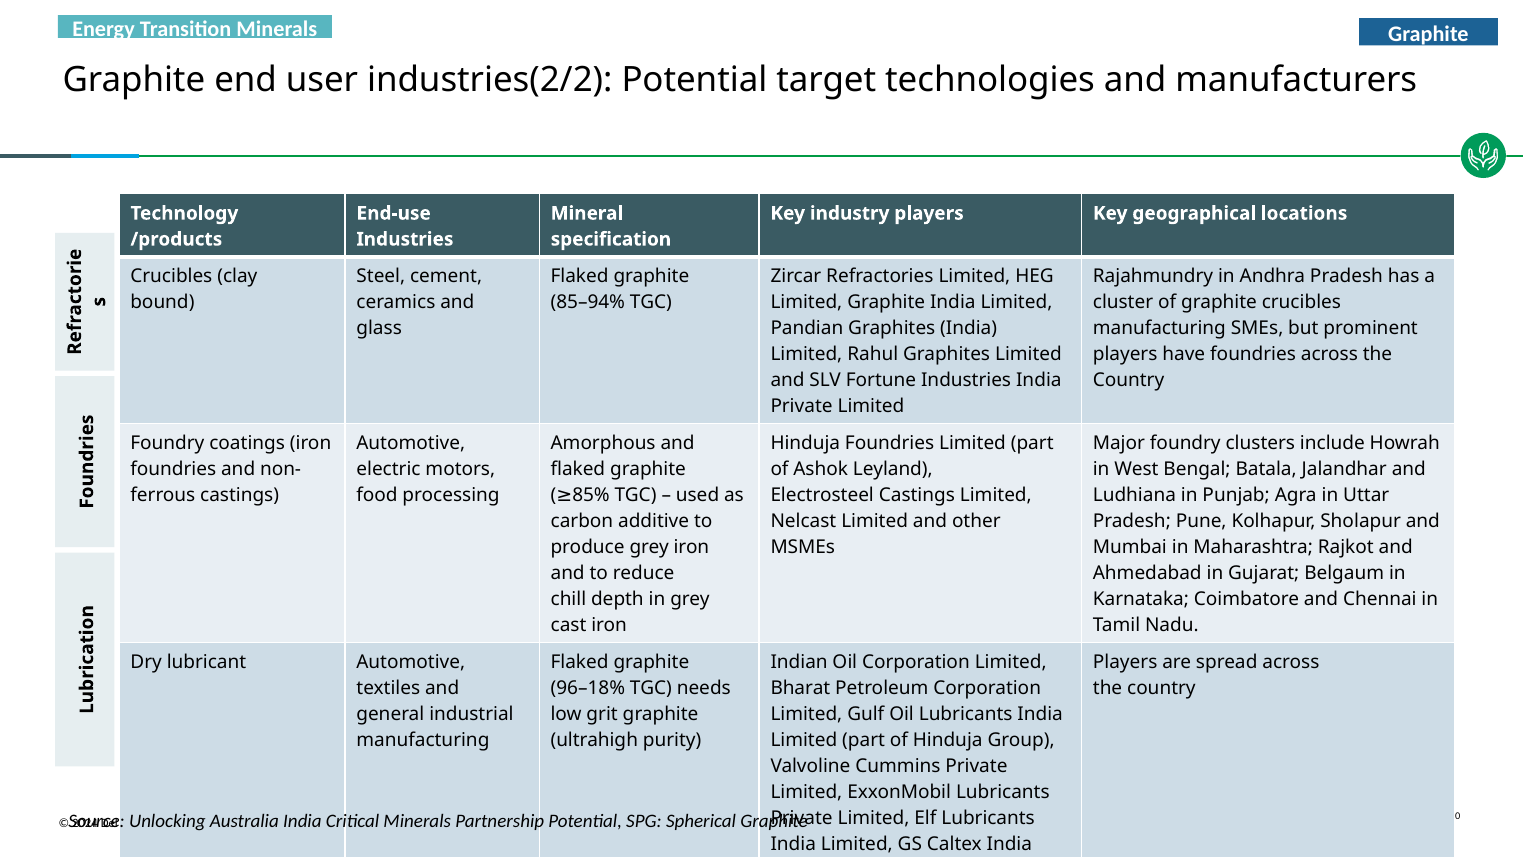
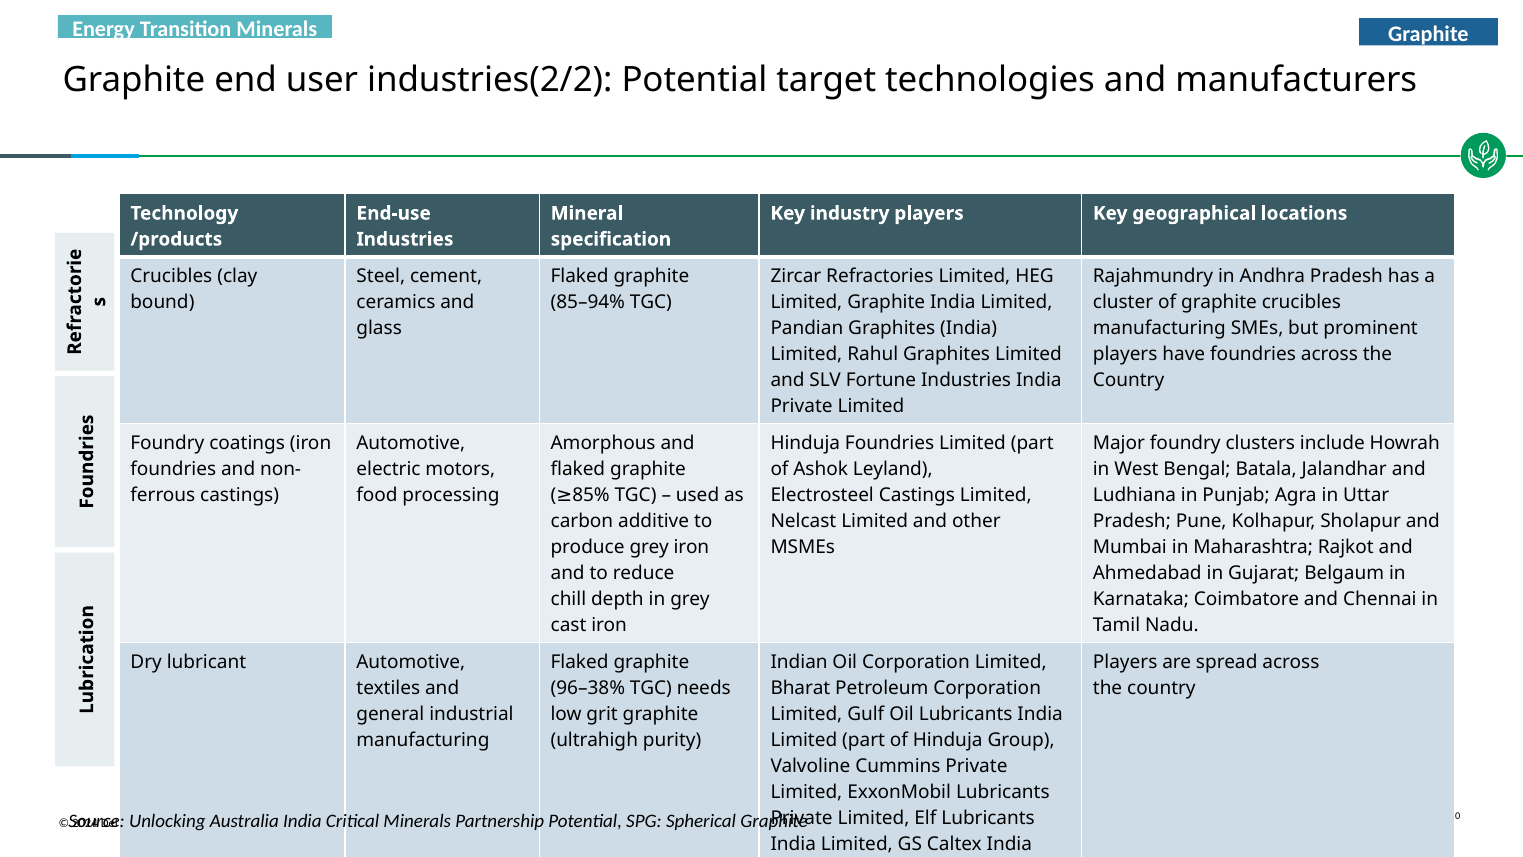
96–18%: 96–18% -> 96–38%
